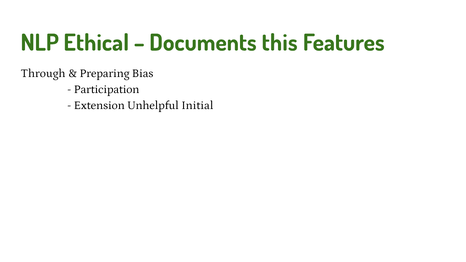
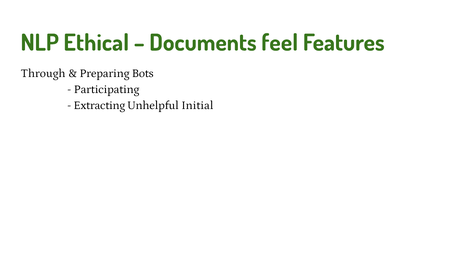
this: this -> feel
Bias: Bias -> Bots
Participation: Participation -> Participating
Extension: Extension -> Extracting
